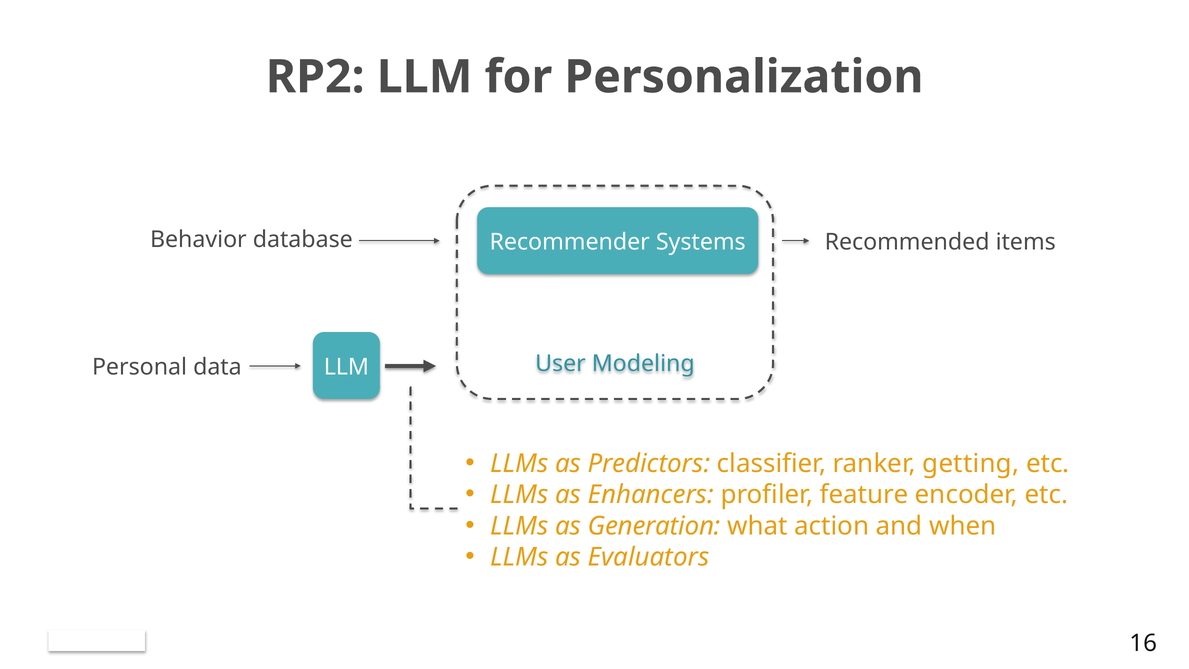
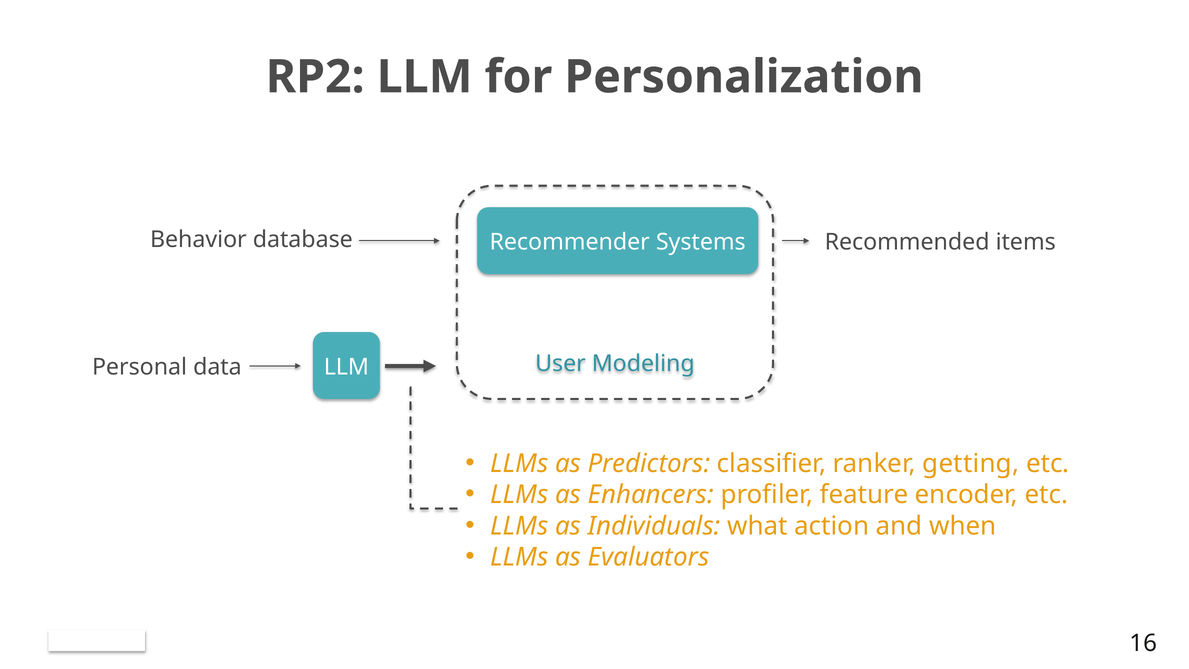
Generation: Generation -> Individuals
